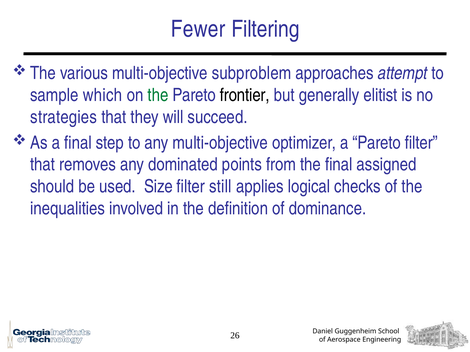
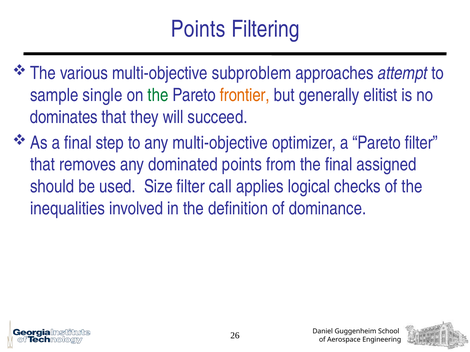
Fewer at (198, 29): Fewer -> Points
which: which -> single
frontier colour: black -> orange
strategies: strategies -> dominates
still: still -> call
